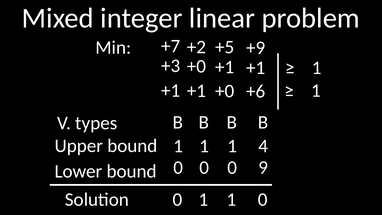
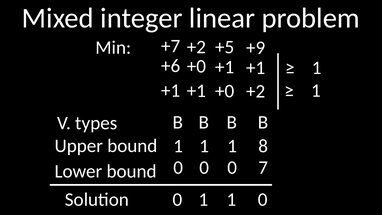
+3: +3 -> +6
+1 +6: +6 -> +2
4: 4 -> 8
9: 9 -> 7
